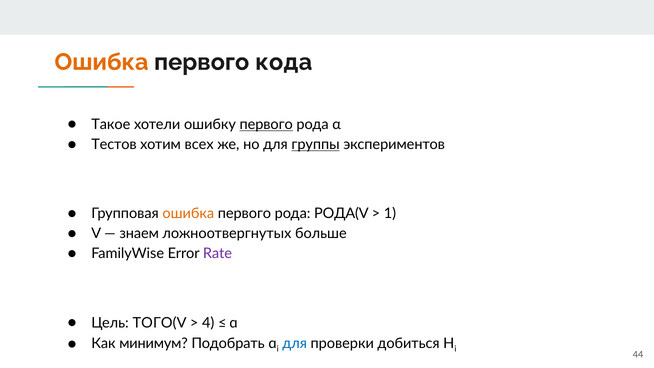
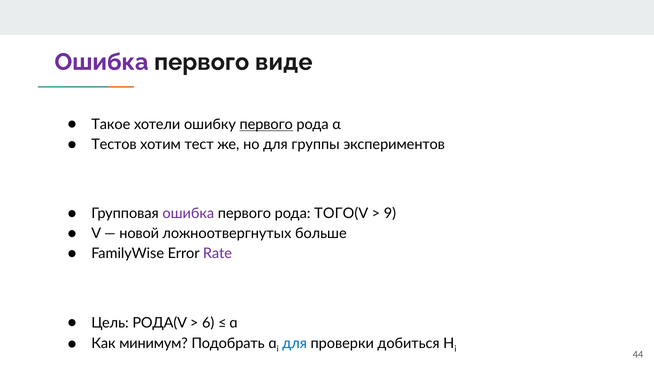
Ошибка at (101, 62) colour: orange -> purple
кода: кода -> виде
всех: всех -> тест
группы underline: present -> none
ошибка at (188, 214) colour: orange -> purple
РОДА(V: РОДА(V -> ТОГО(V
1: 1 -> 9
знаем: знаем -> новой
ТОГО(V: ТОГО(V -> РОДА(V
4: 4 -> 6
